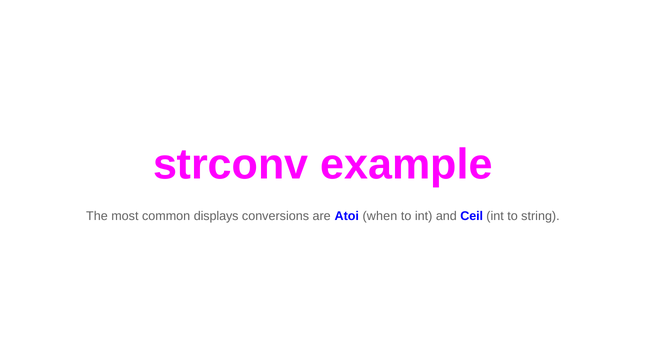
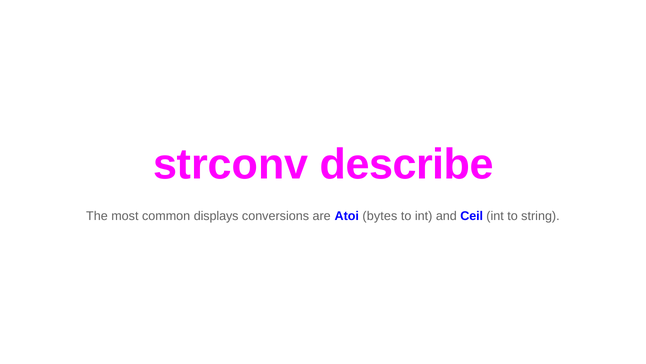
example: example -> describe
when: when -> bytes
